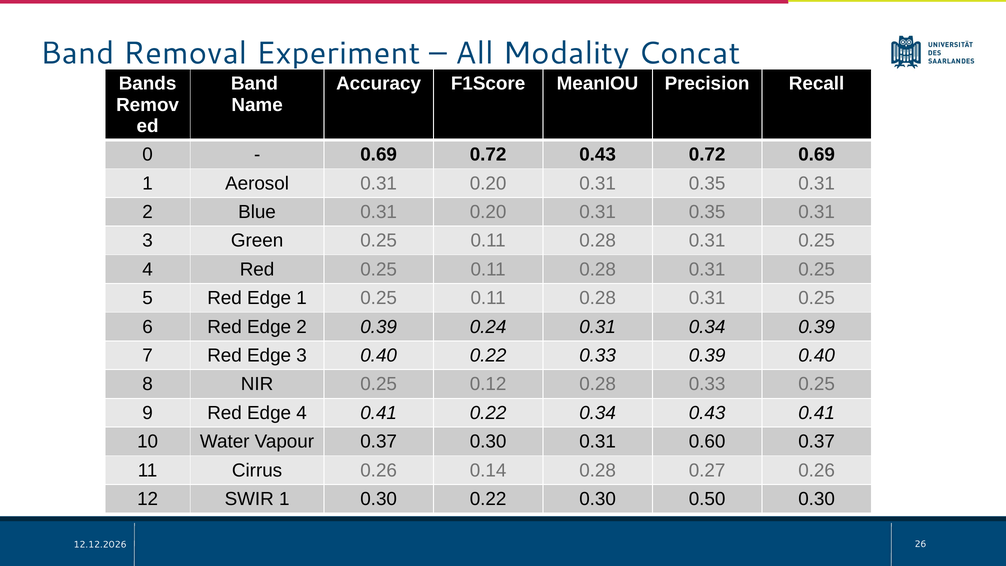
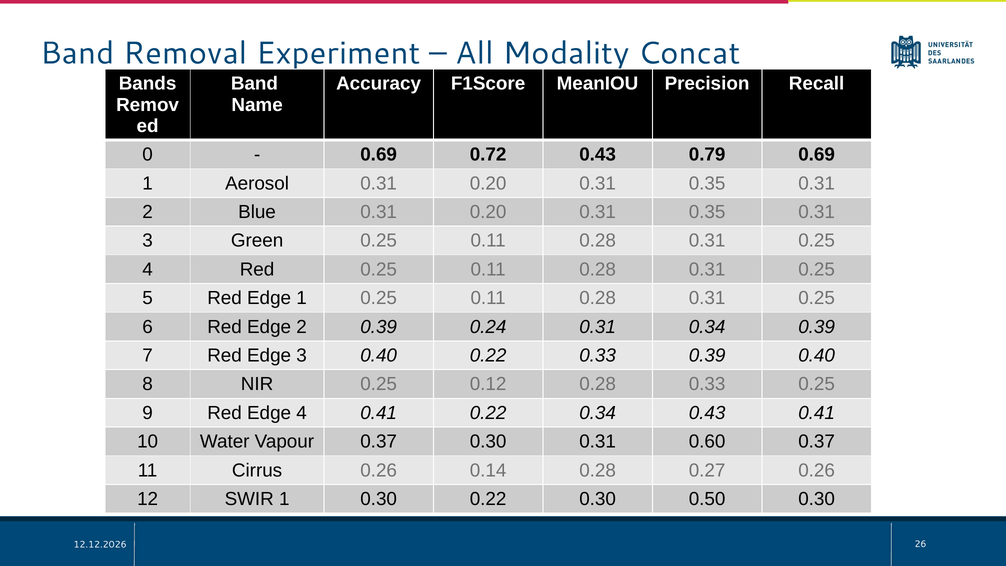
0.43 0.72: 0.72 -> 0.79
